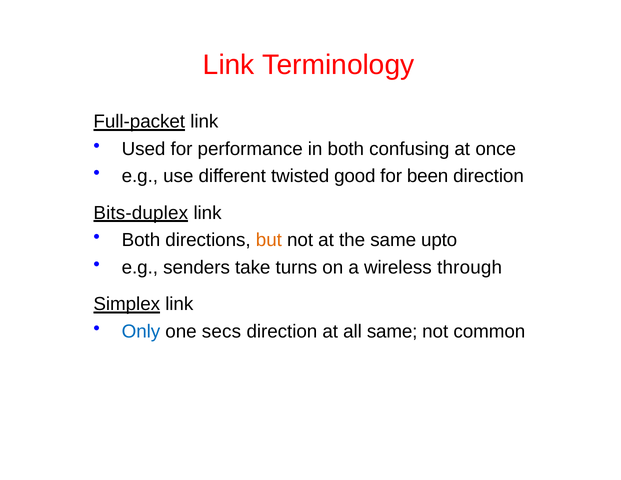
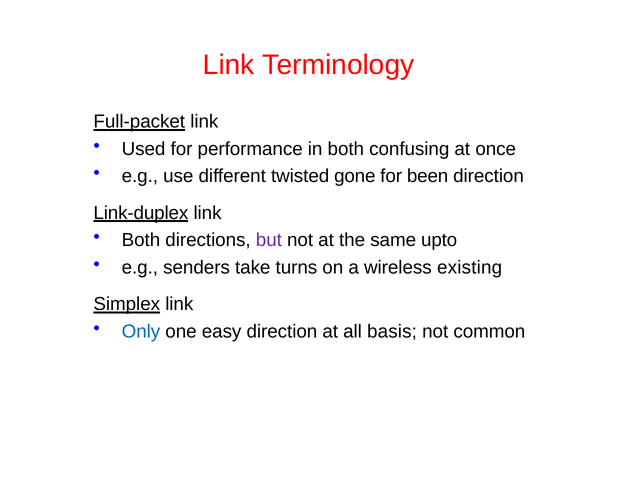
good: good -> gone
Bits-duplex: Bits-duplex -> Link-duplex
but colour: orange -> purple
through: through -> existing
secs: secs -> easy
all same: same -> basis
